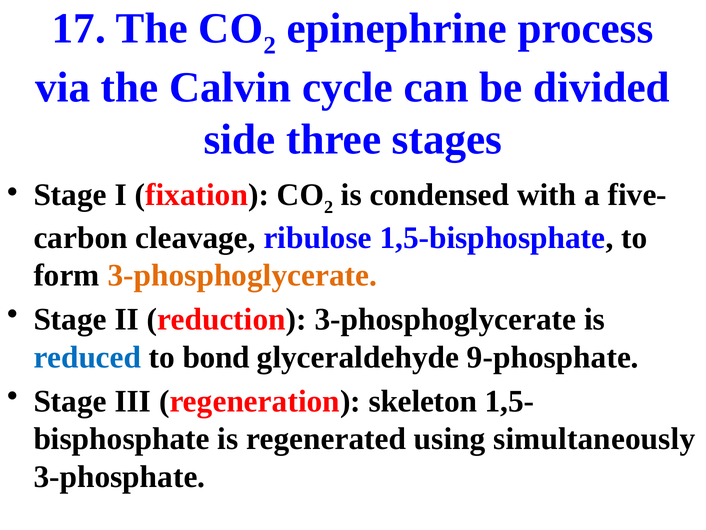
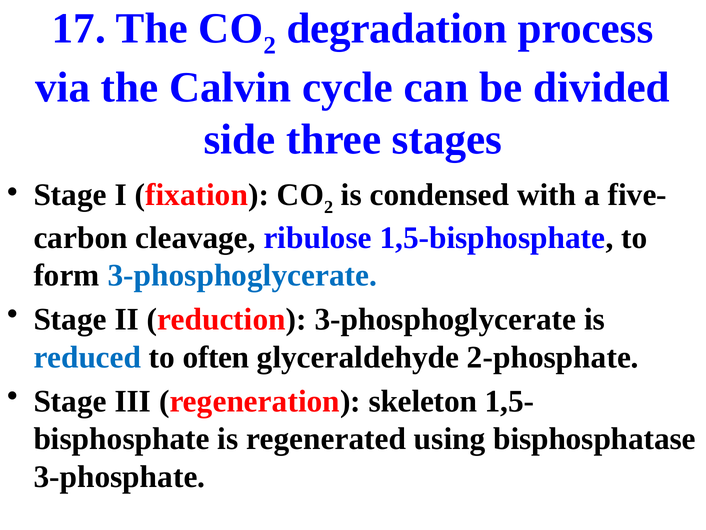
epinephrine: epinephrine -> degradation
3-phosphoglycerate at (242, 275) colour: orange -> blue
bond: bond -> often
9-phosphate: 9-phosphate -> 2-phosphate
simultaneously: simultaneously -> bisphosphatase
